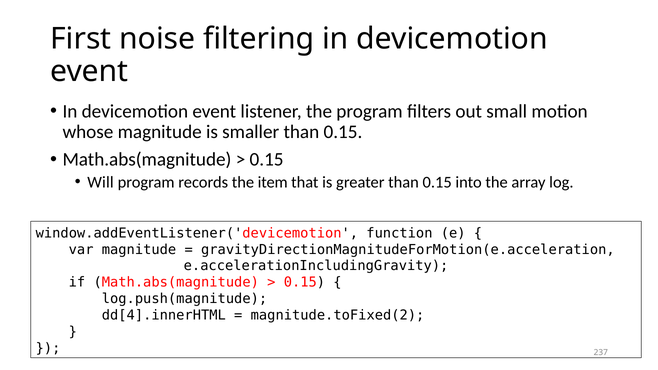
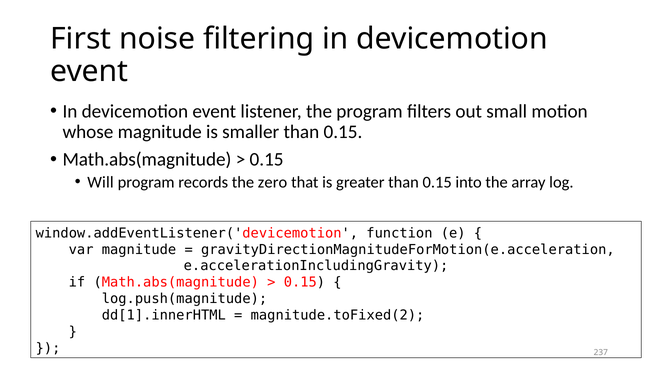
item: item -> zero
dd[4].innerHTML: dd[4].innerHTML -> dd[1].innerHTML
